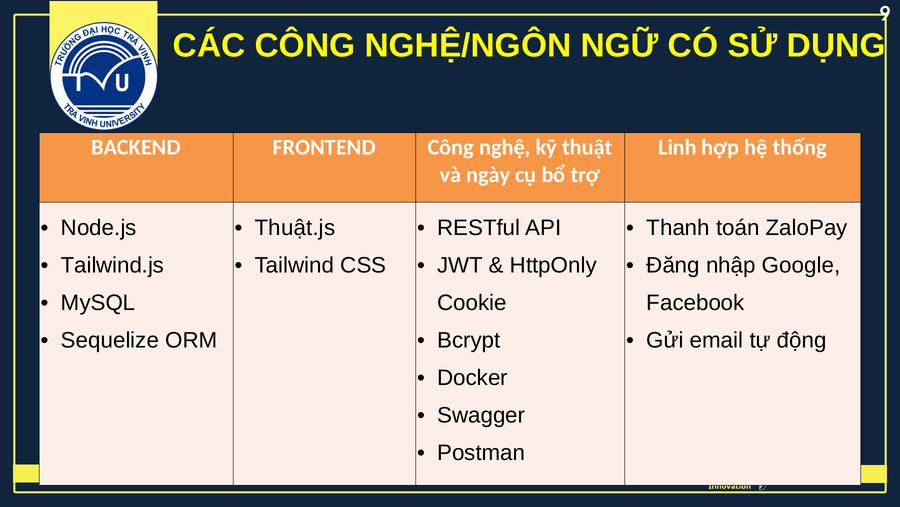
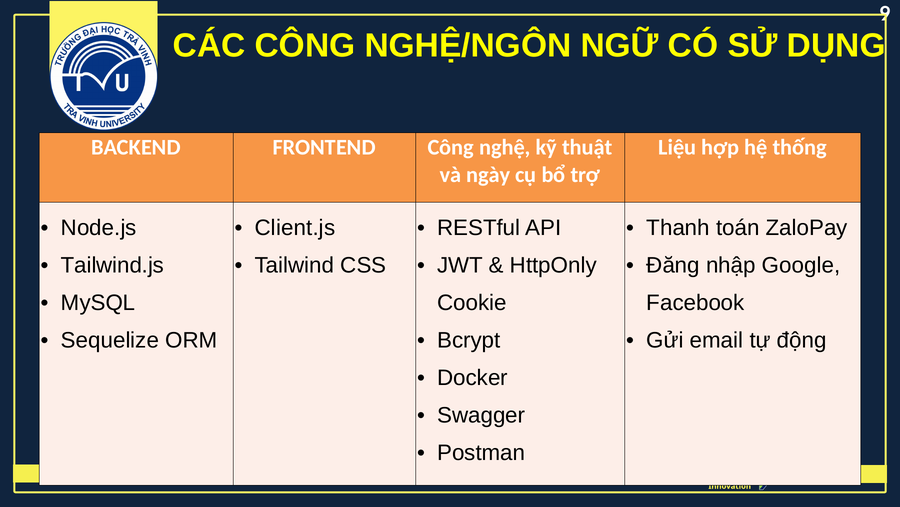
Linh: Linh -> Liệu
Thuật.js: Thuật.js -> Client.js
